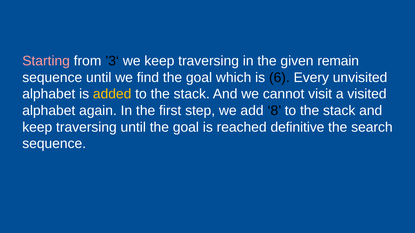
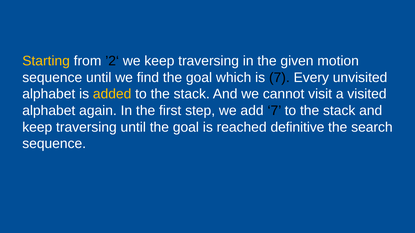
Starting colour: pink -> yellow
’3‘: ’3‘ -> ’2‘
remain: remain -> motion
is 6: 6 -> 7
add 8: 8 -> 7
